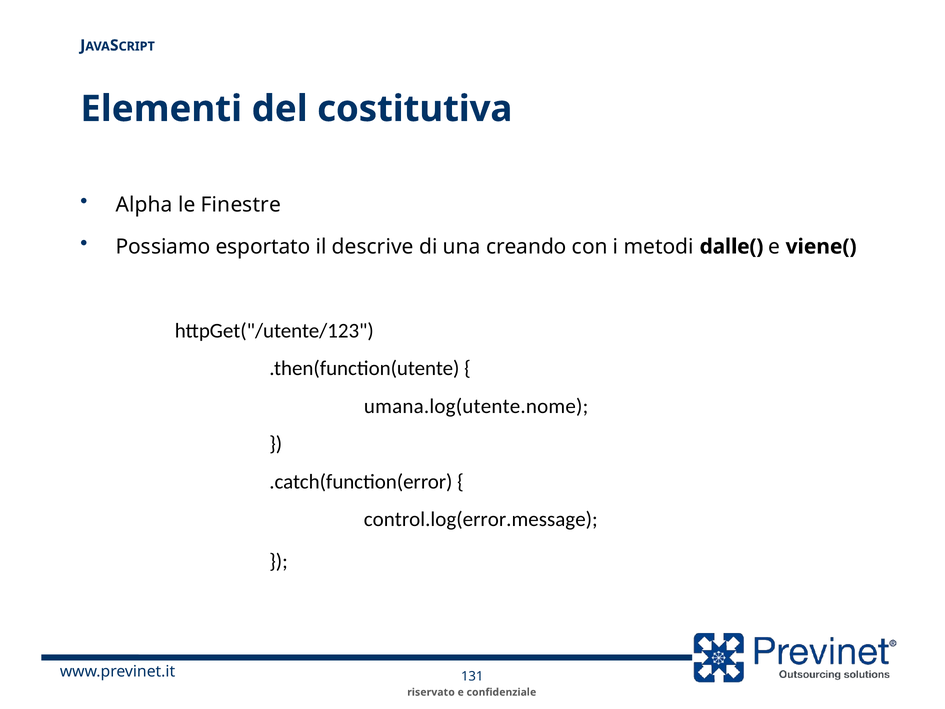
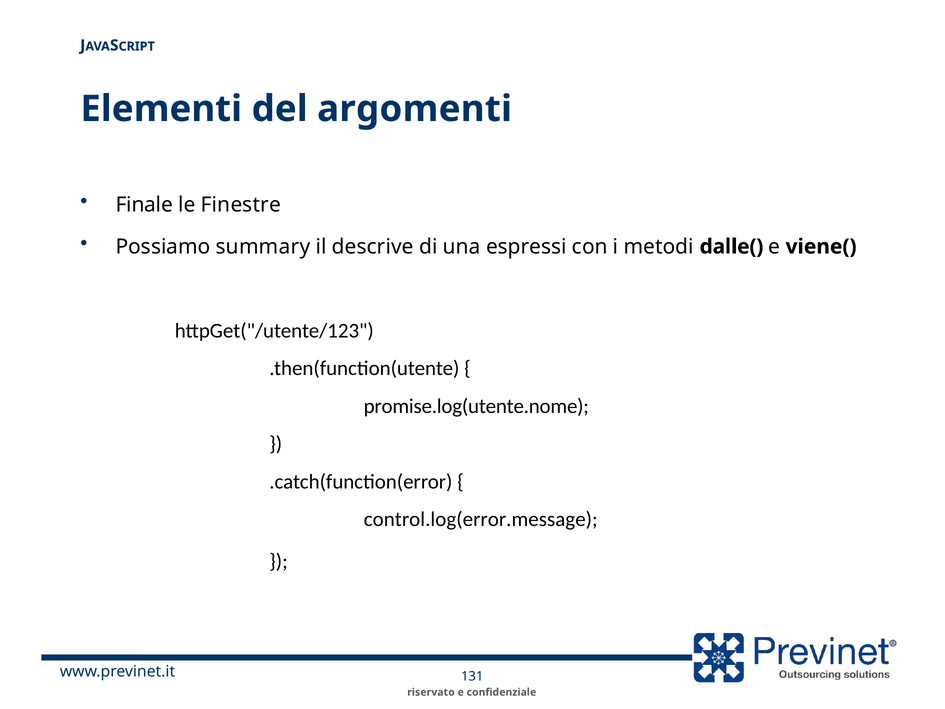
costitutiva: costitutiva -> argomenti
Alpha: Alpha -> Finale
esportato: esportato -> summary
creando: creando -> espressi
umana.log(utente.nome: umana.log(utente.nome -> promise.log(utente.nome
